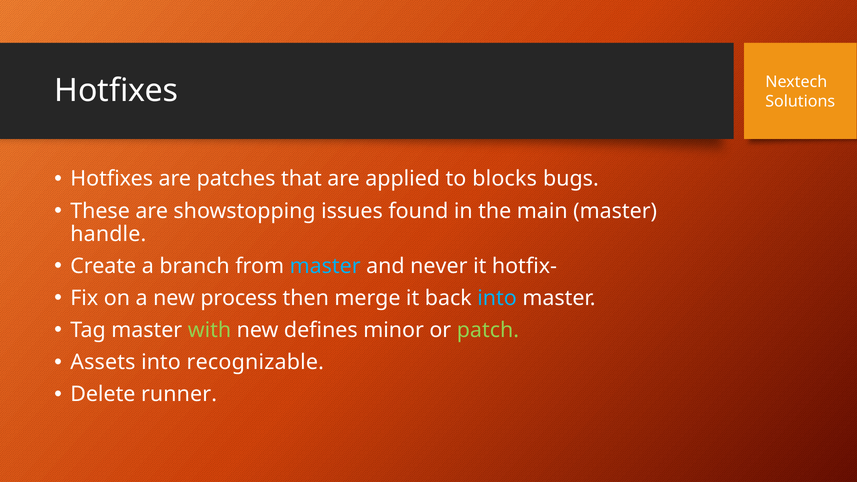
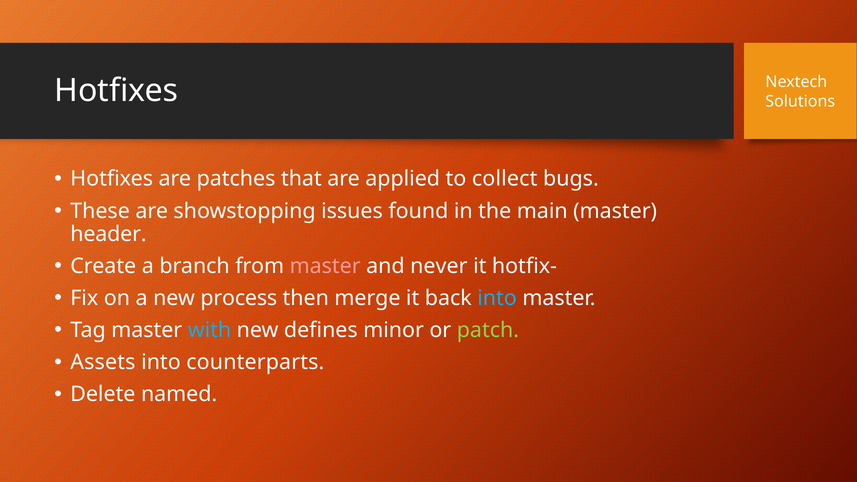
blocks: blocks -> collect
handle: handle -> header
master at (325, 266) colour: light blue -> pink
with colour: light green -> light blue
recognizable: recognizable -> counterparts
runner: runner -> named
